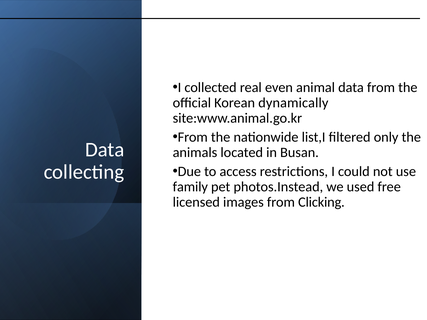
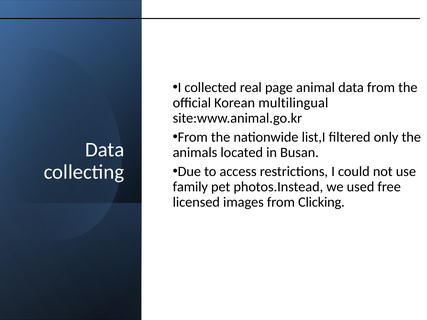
even: even -> page
dynamically: dynamically -> multilingual
